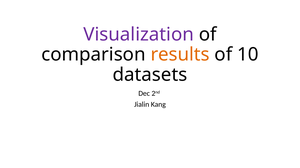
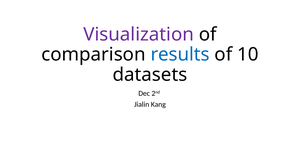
results colour: orange -> blue
